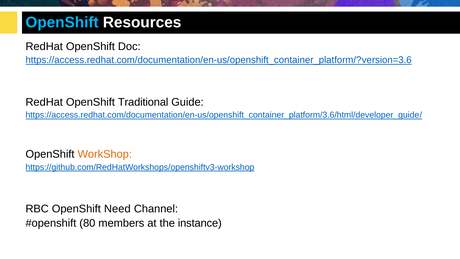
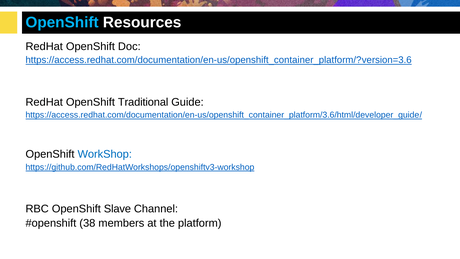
WorkShop colour: orange -> blue
Need: Need -> Slave
80: 80 -> 38
instance: instance -> platform
